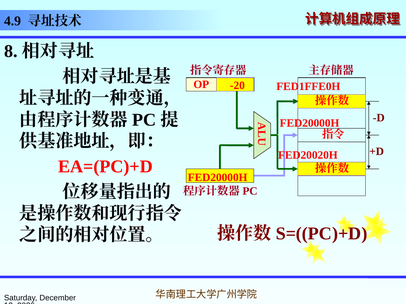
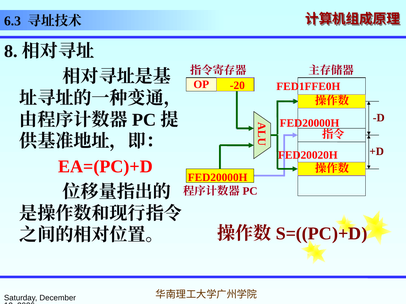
4.9: 4.9 -> 6.3
